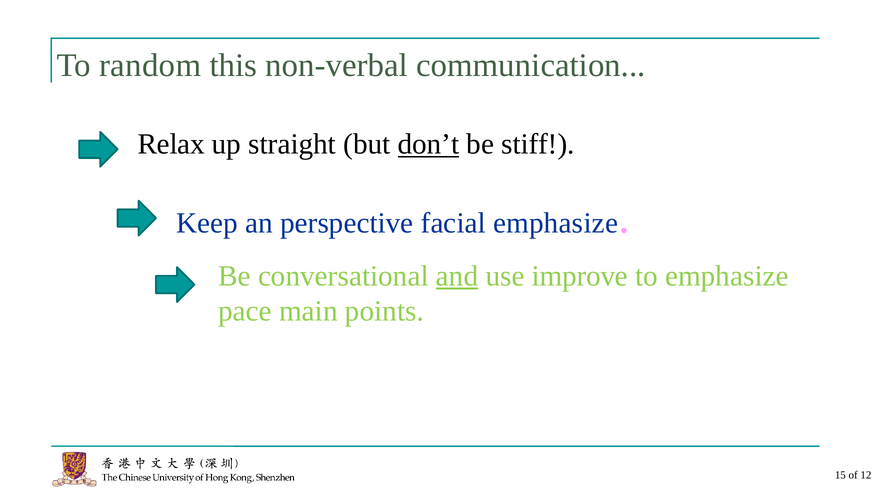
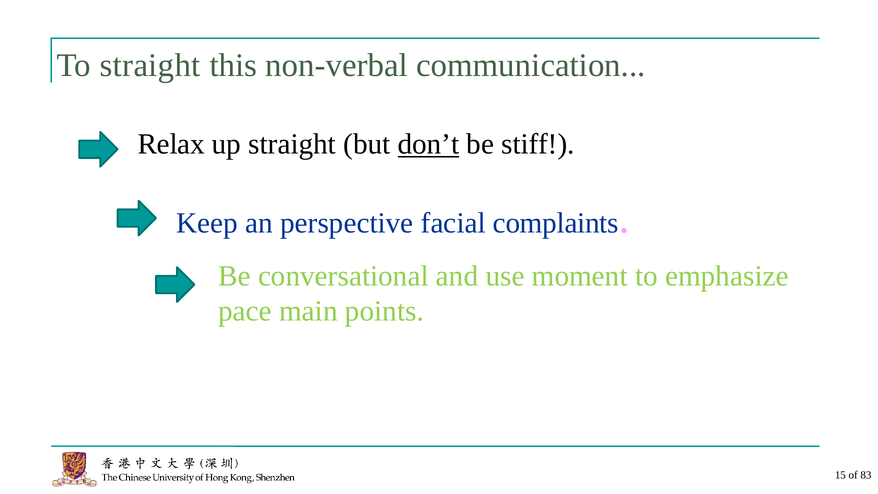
To random: random -> straight
facial emphasize: emphasize -> complaints
and underline: present -> none
improve: improve -> moment
12: 12 -> 83
